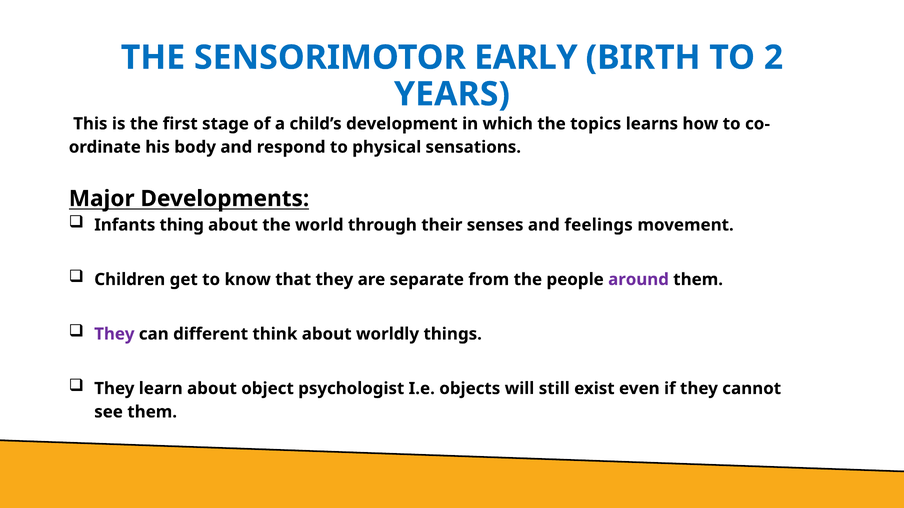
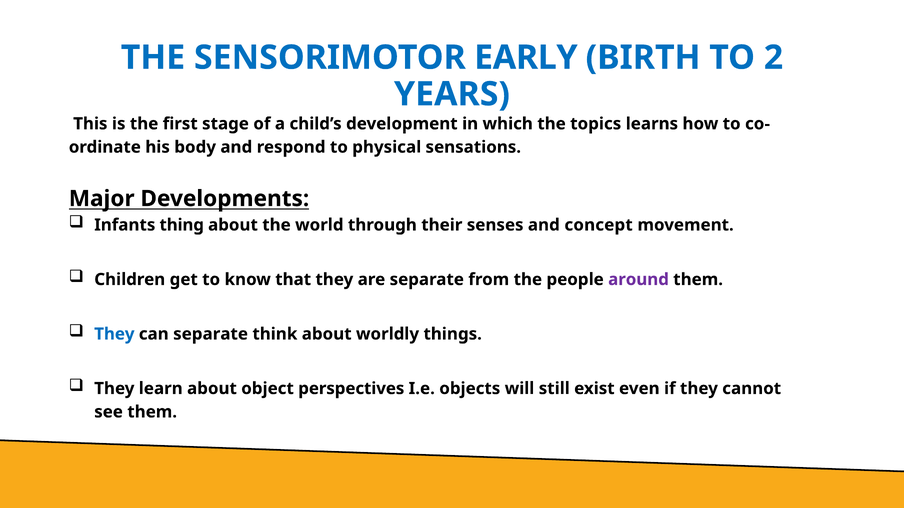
feelings: feelings -> concept
They at (114, 334) colour: purple -> blue
can different: different -> separate
psychologist: psychologist -> perspectives
